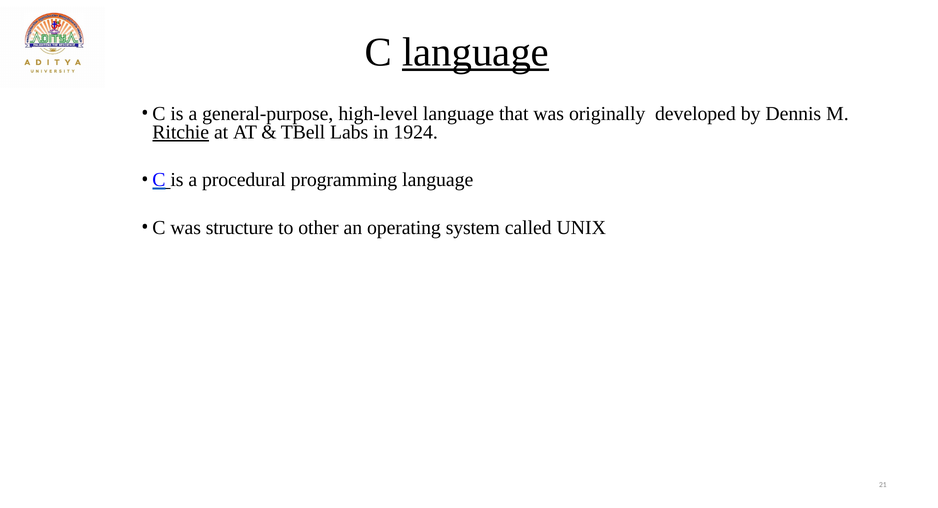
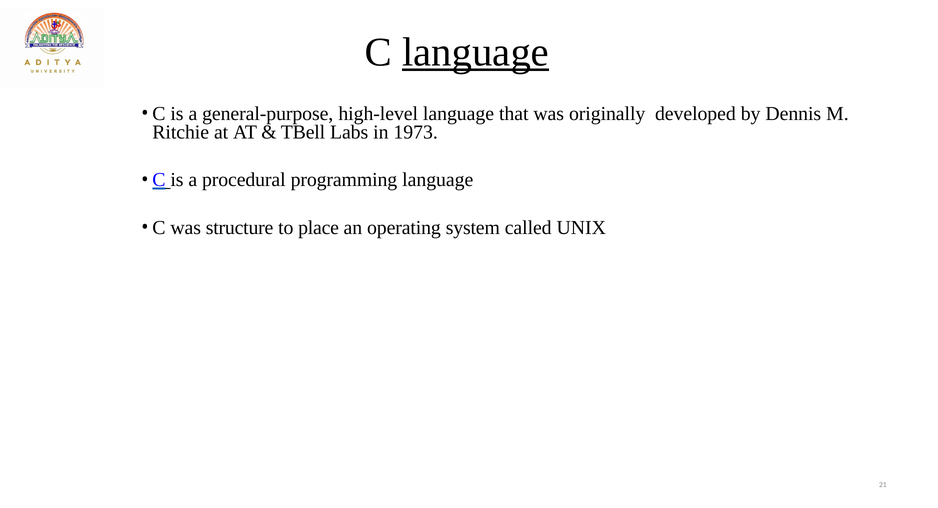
Ritchie underline: present -> none
1924: 1924 -> 1973
other: other -> place
